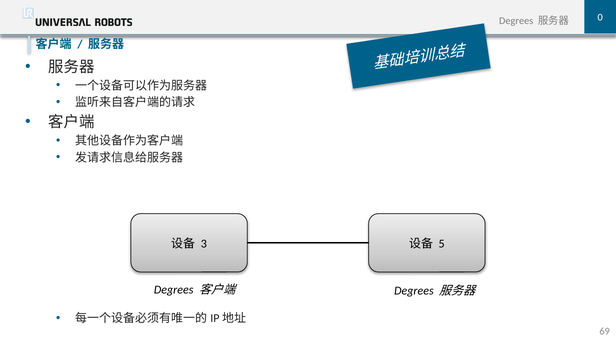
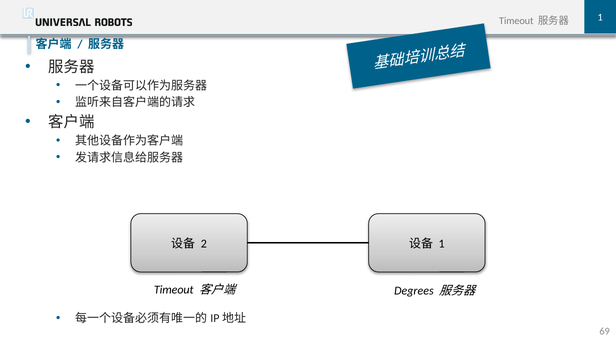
Degrees at (516, 21): Degrees -> Timeout
0 at (600, 17): 0 -> 1
3: 3 -> 2
5 at (442, 243): 5 -> 1
Degrees at (174, 289): Degrees -> Timeout
